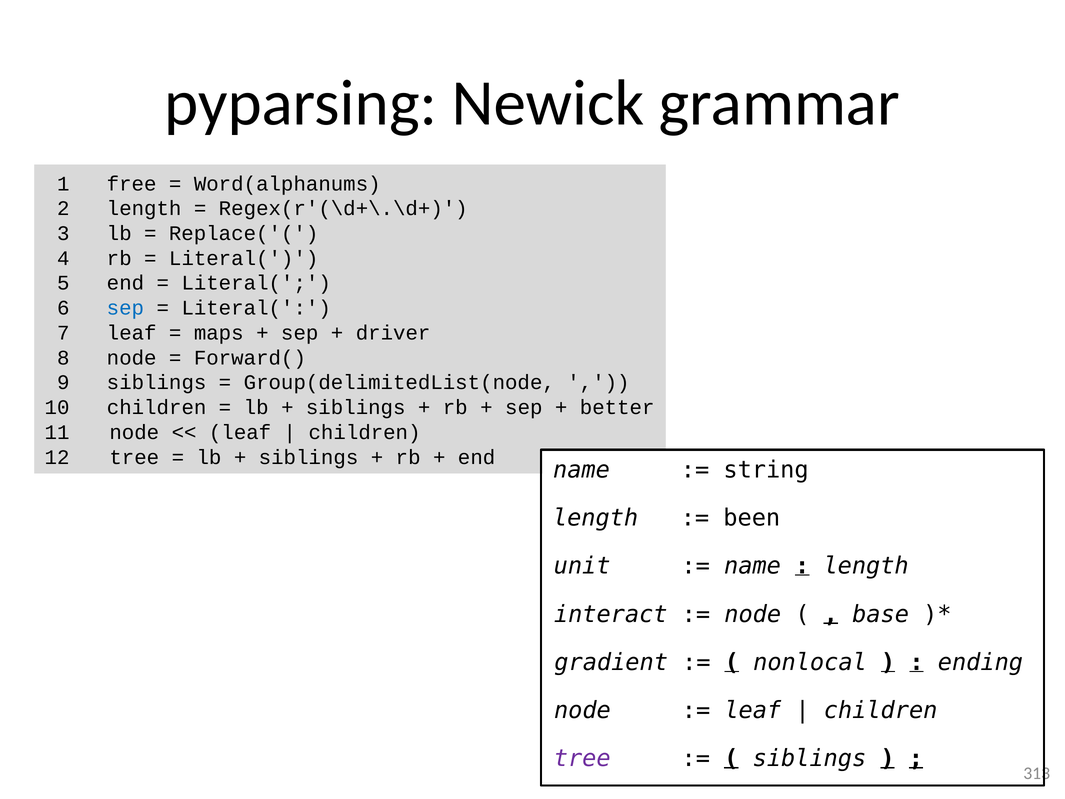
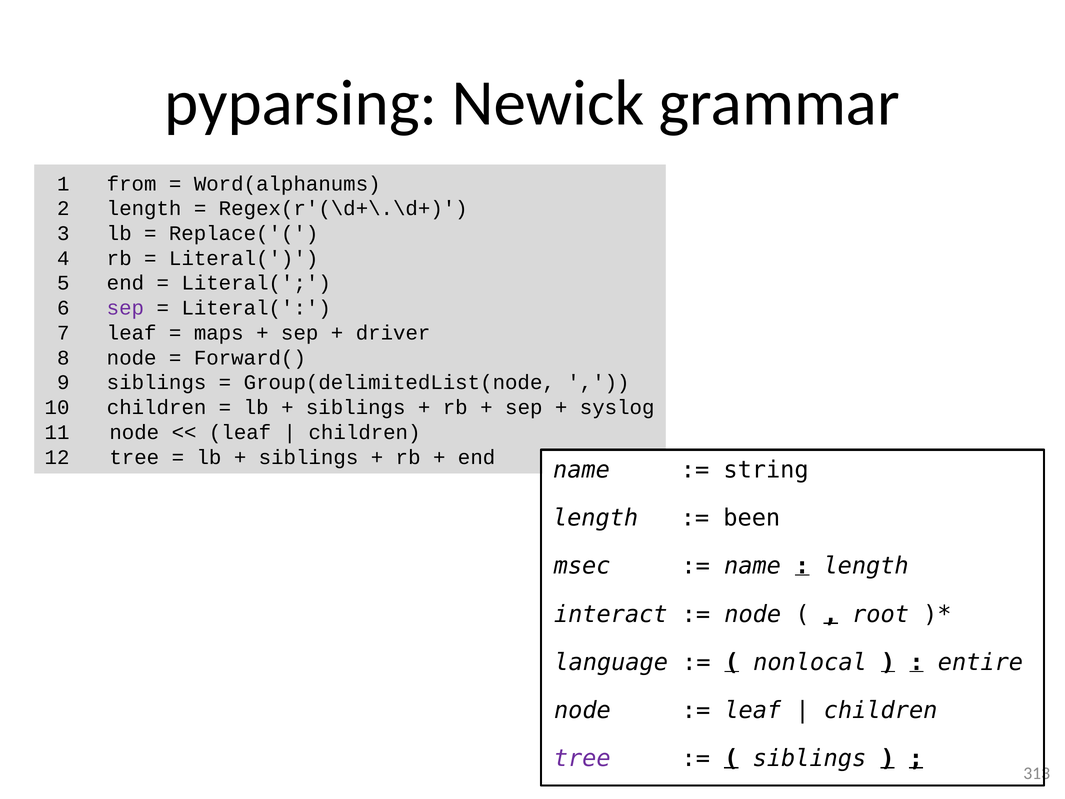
free: free -> from
sep at (125, 308) colour: blue -> purple
better: better -> syslog
unit: unit -> msec
base: base -> root
gradient: gradient -> language
ending: ending -> entire
